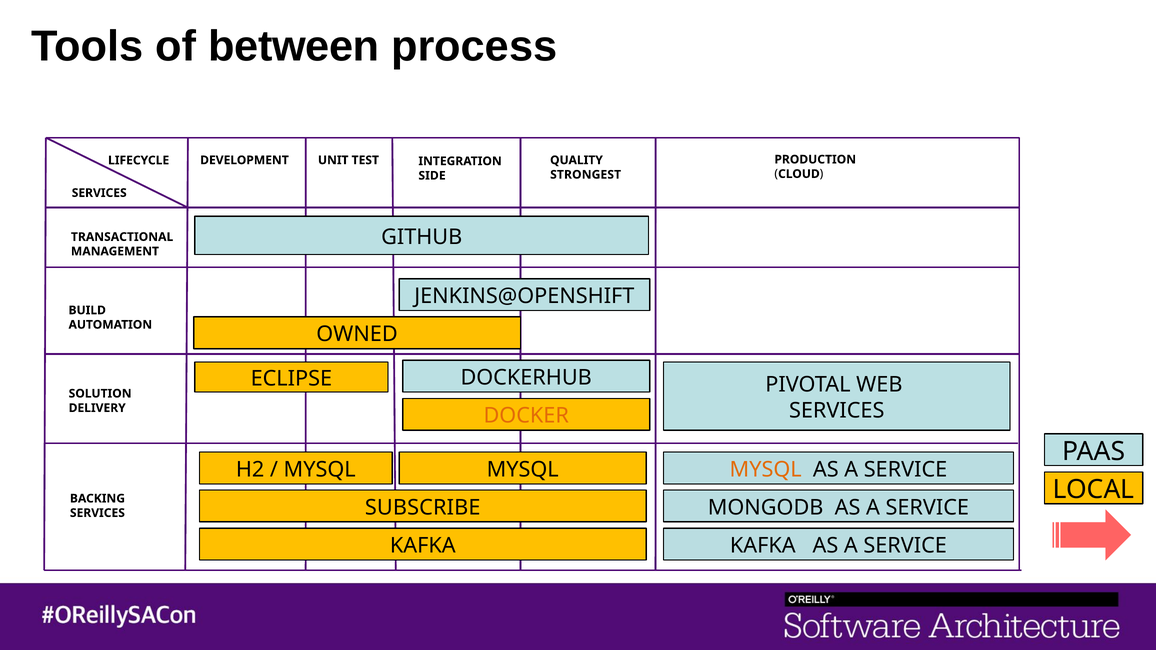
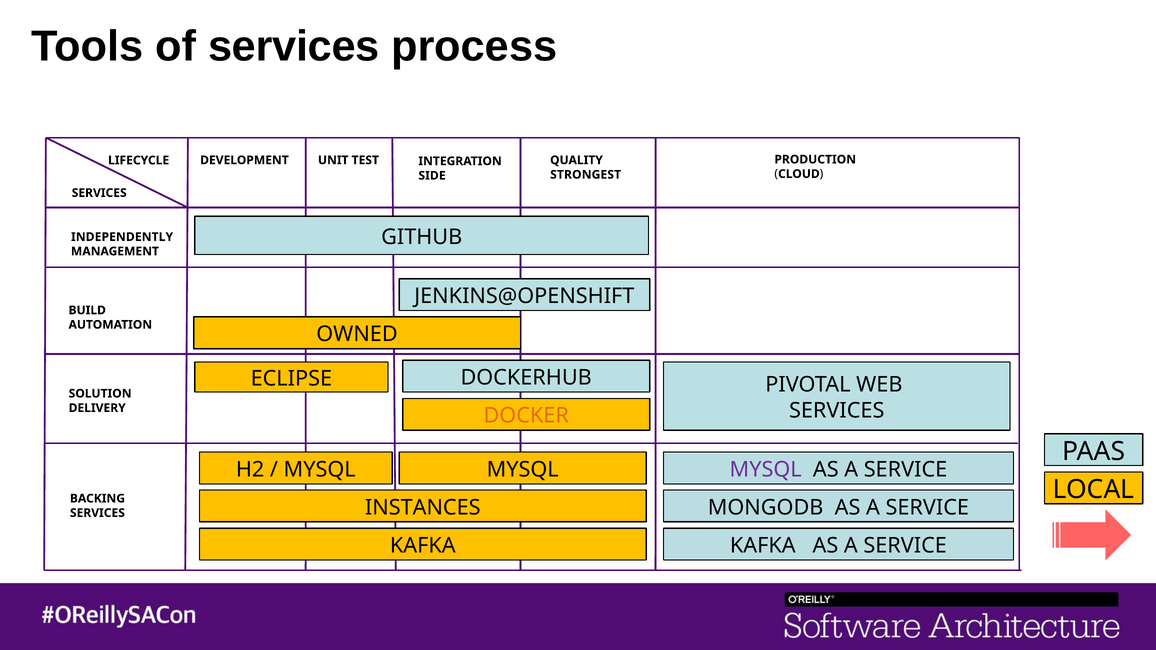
of between: between -> services
TRANSACTIONAL: TRANSACTIONAL -> INDEPENDENTLY
MYSQL at (766, 470) colour: orange -> purple
SUBSCRIBE: SUBSCRIBE -> INSTANCES
